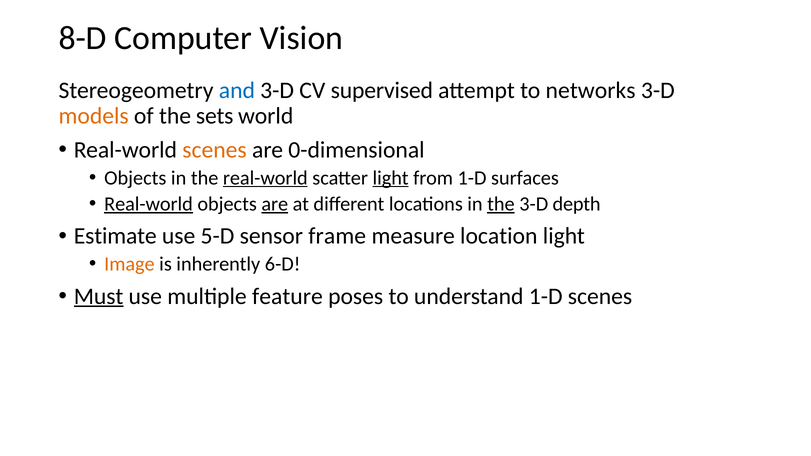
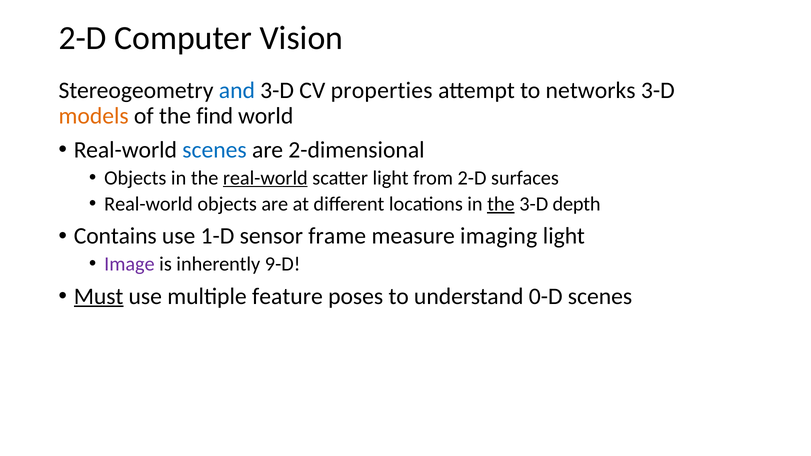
8-D at (83, 38): 8-D -> 2-D
supervised: supervised -> properties
sets: sets -> find
scenes at (215, 150) colour: orange -> blue
0-dimensional: 0-dimensional -> 2-dimensional
light at (391, 178) underline: present -> none
from 1-D: 1-D -> 2-D
Real-world at (149, 204) underline: present -> none
are at (275, 204) underline: present -> none
Estimate: Estimate -> Contains
5-D: 5-D -> 1-D
location: location -> imaging
Image colour: orange -> purple
6-D: 6-D -> 9-D
understand 1-D: 1-D -> 0-D
